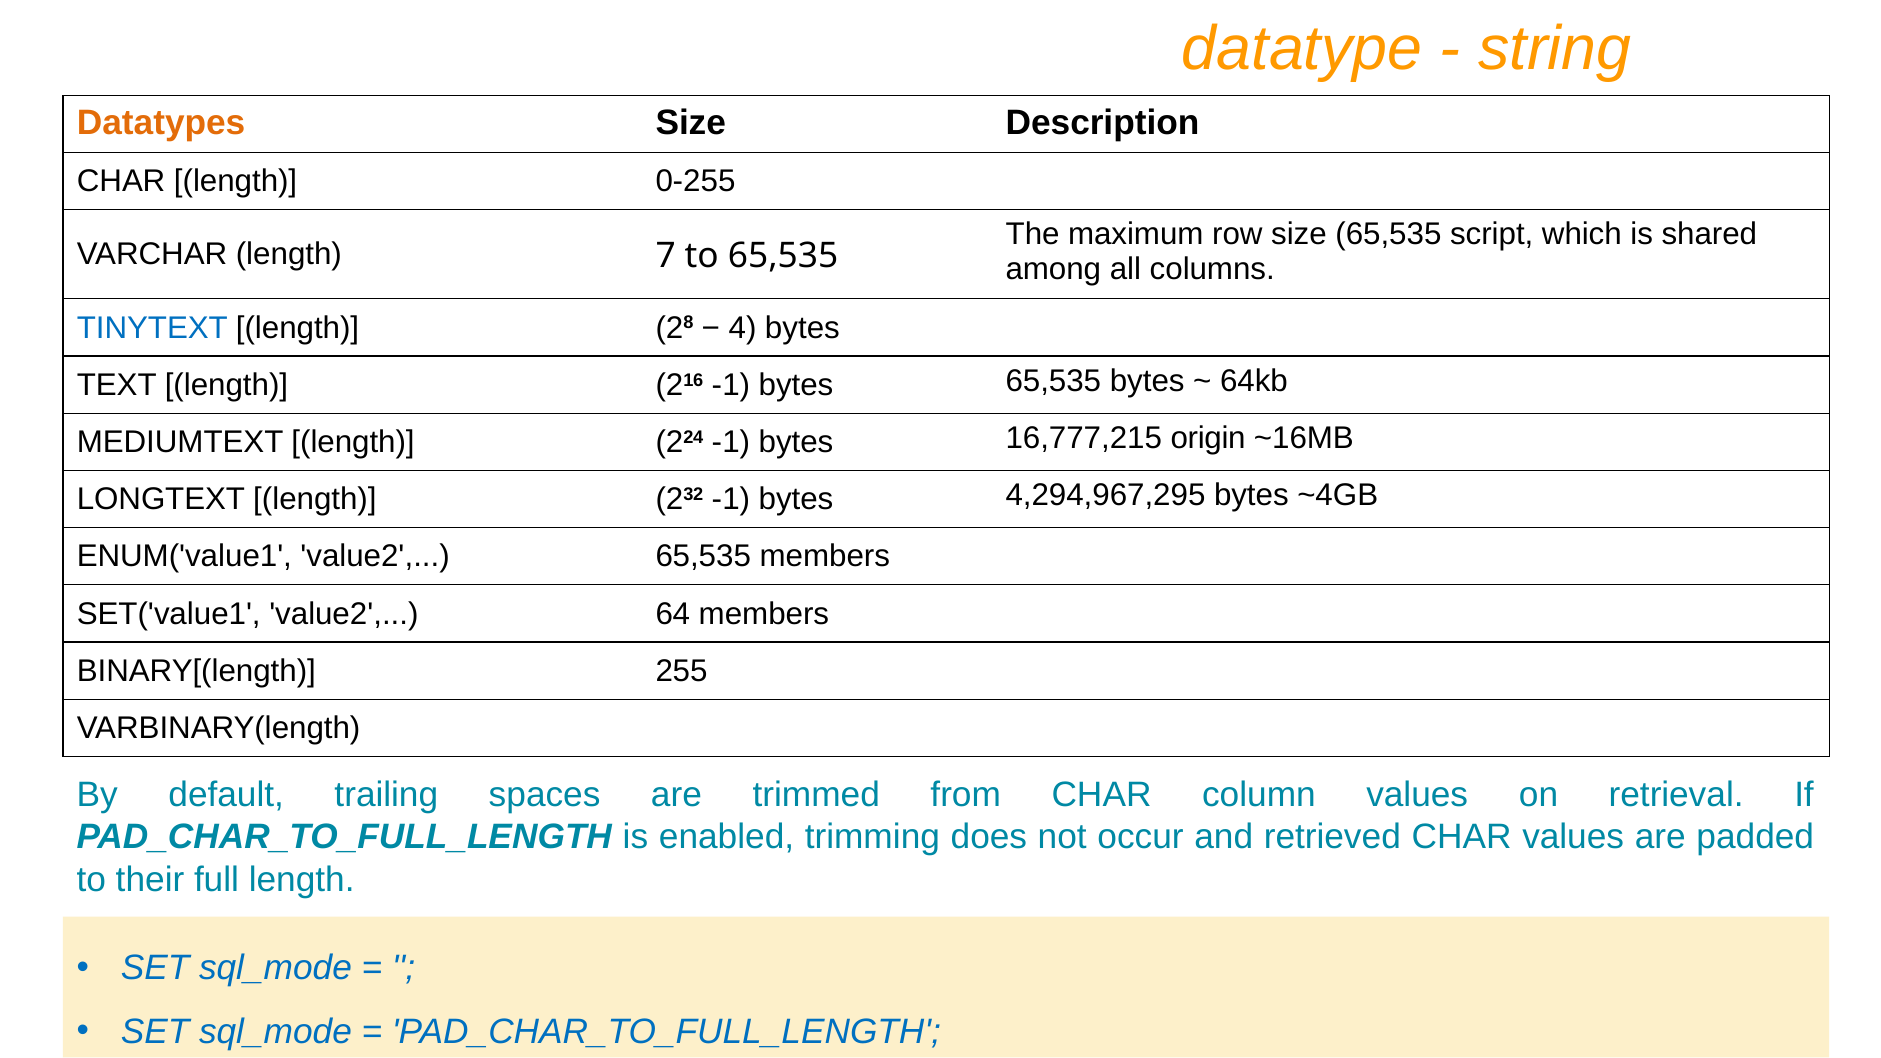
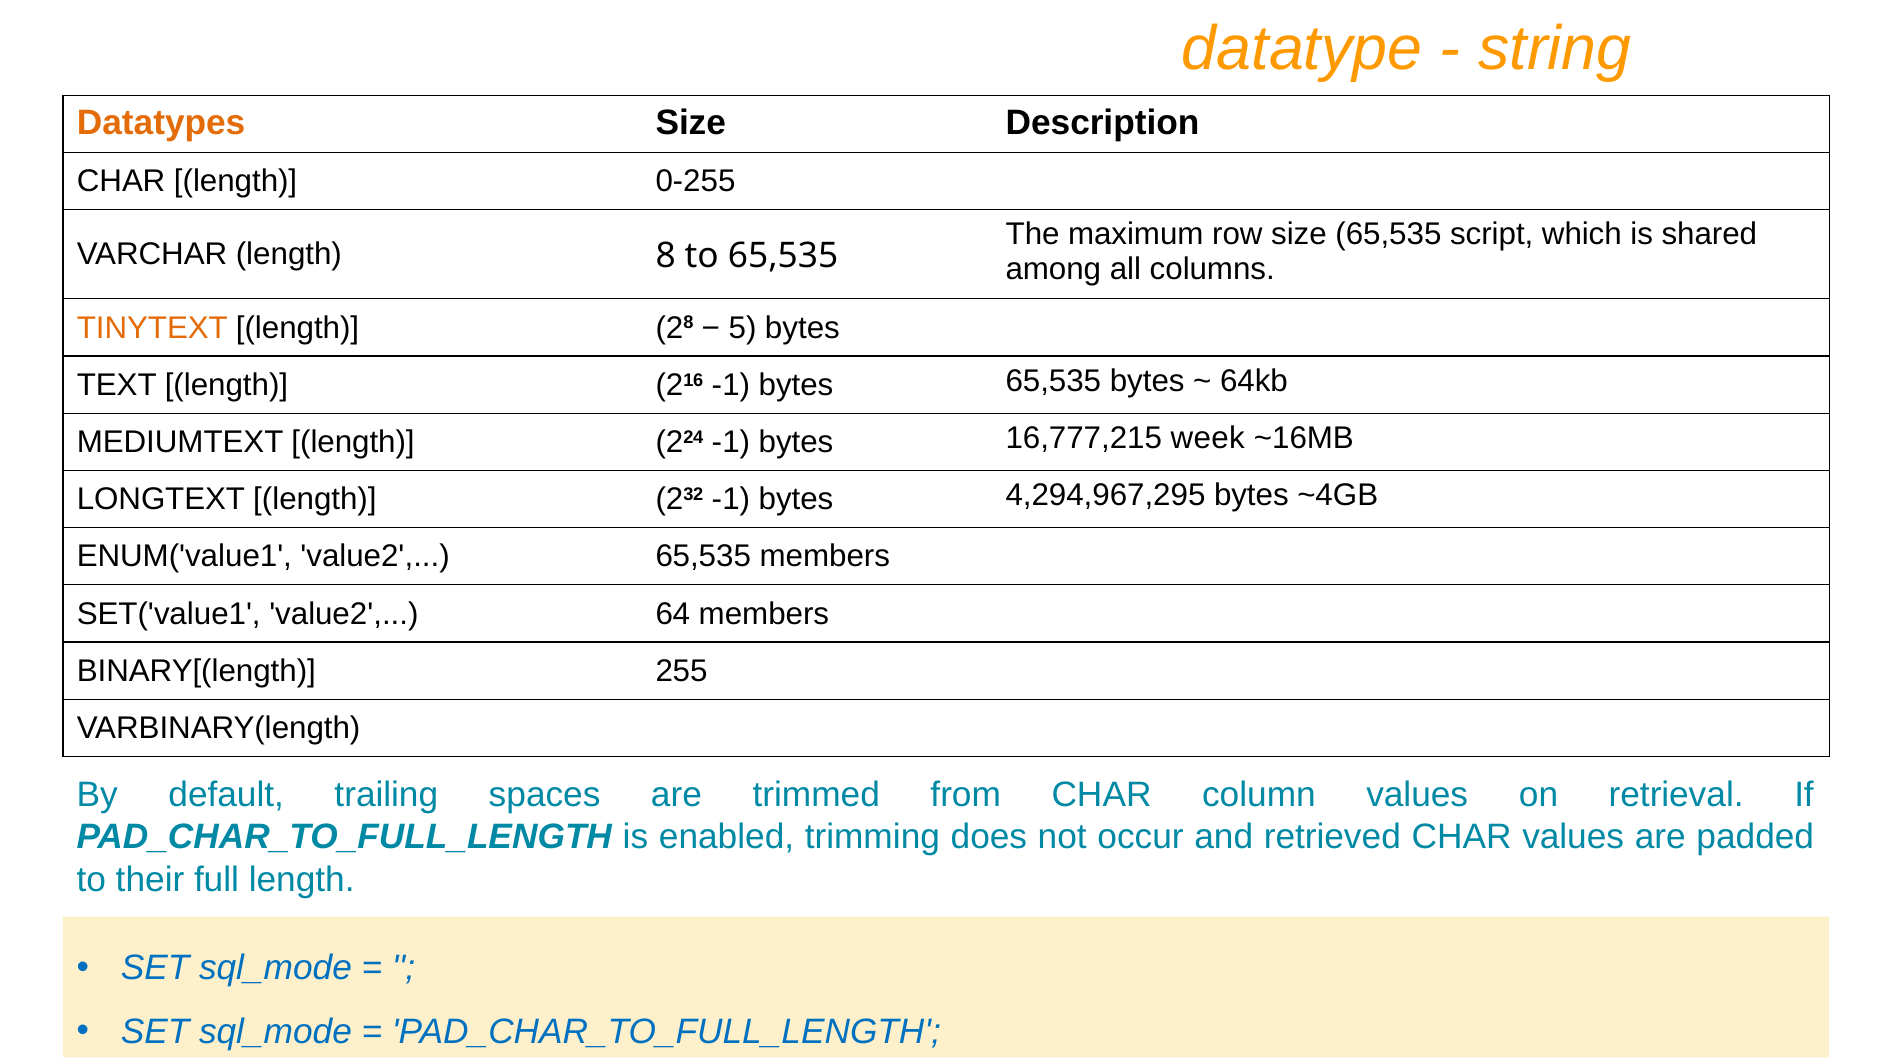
7: 7 -> 8
TINYTEXT colour: blue -> orange
4: 4 -> 5
origin: origin -> week
